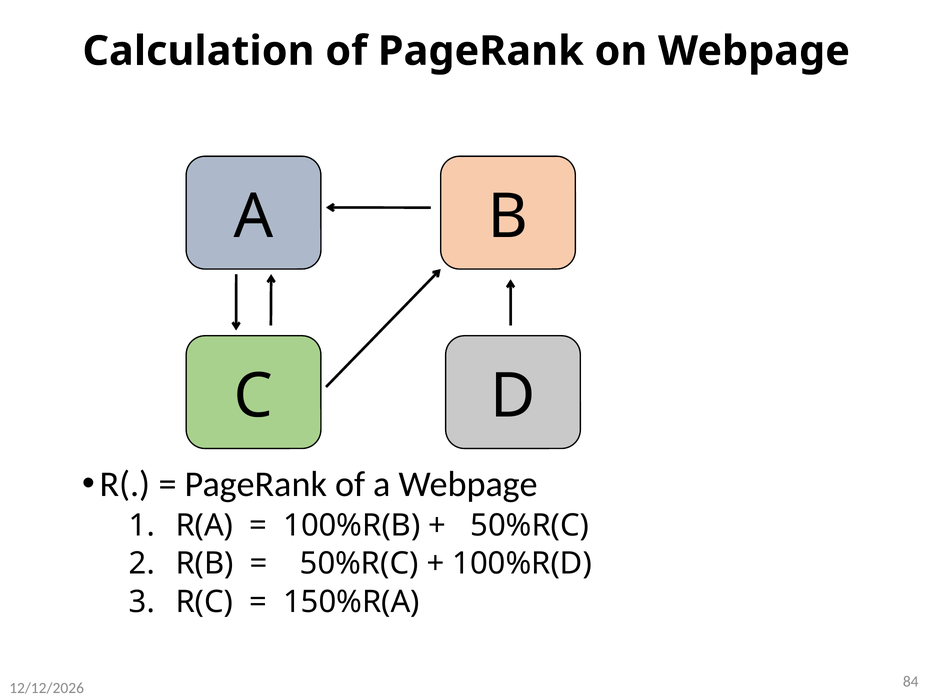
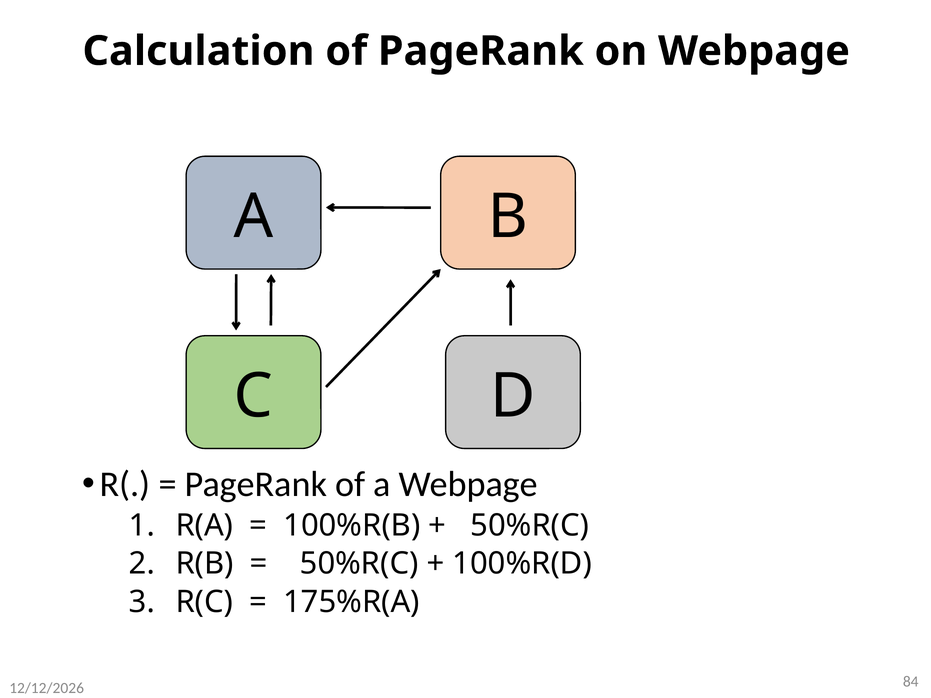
150%R(A: 150%R(A -> 175%R(A
